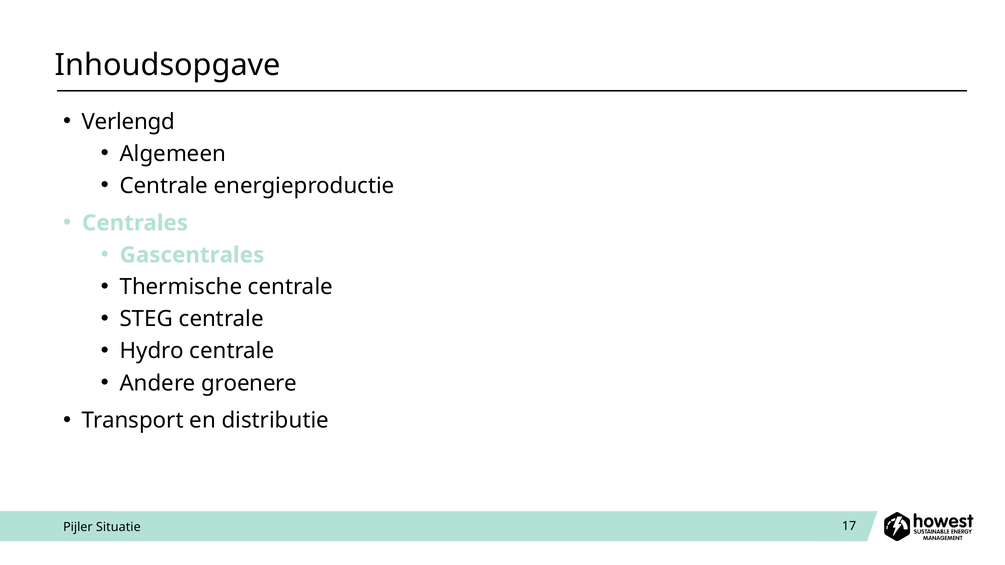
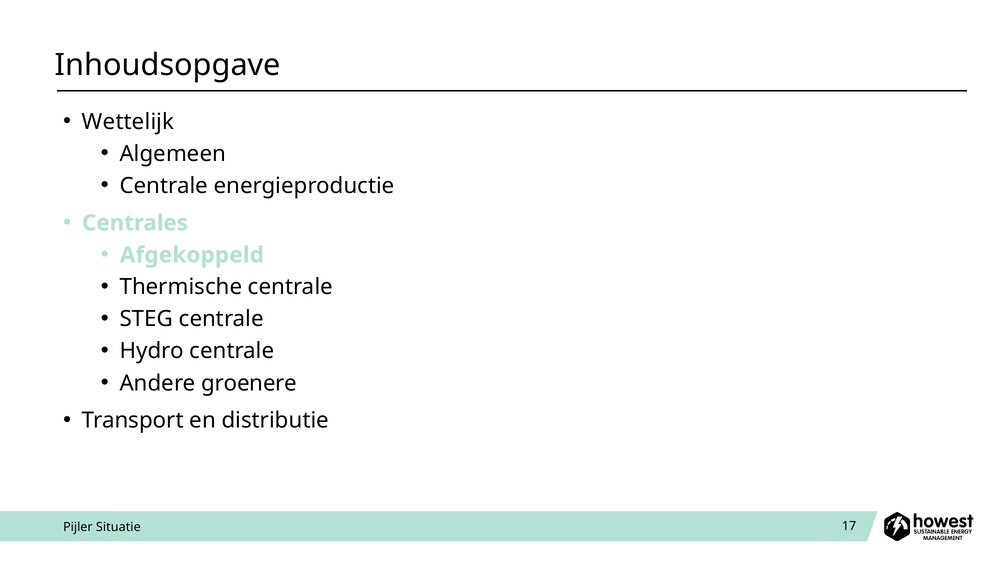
Verlengd: Verlengd -> Wettelijk
Gascentrales: Gascentrales -> Afgekoppeld
